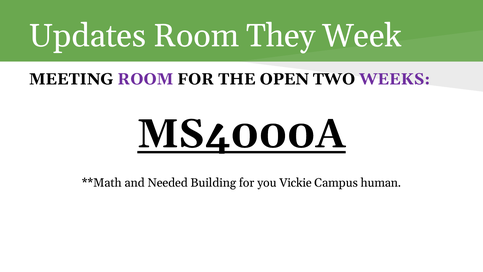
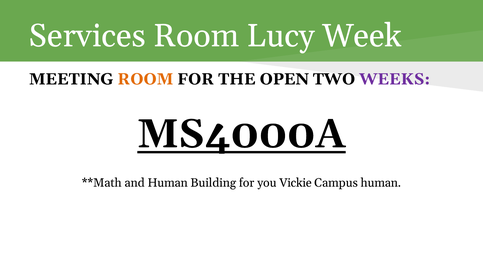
Updates: Updates -> Services
They: They -> Lucy
ROOM at (145, 79) colour: purple -> orange
and Needed: Needed -> Human
